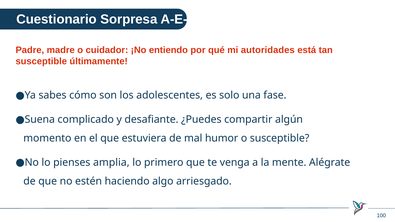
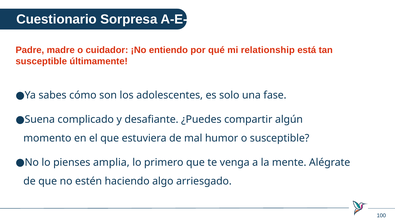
autoridades: autoridades -> relationship
